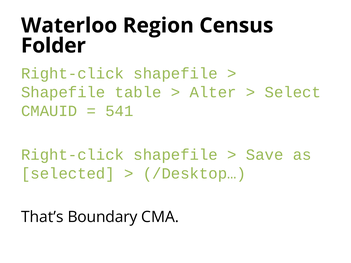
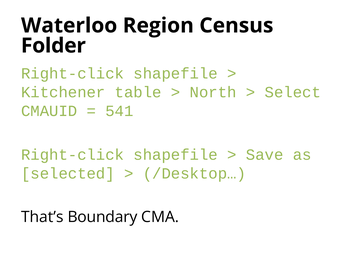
Shapefile at (63, 92): Shapefile -> Kitchener
Alter: Alter -> North
